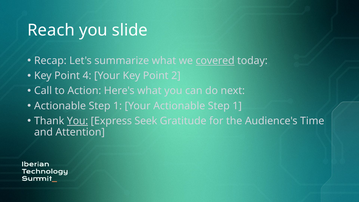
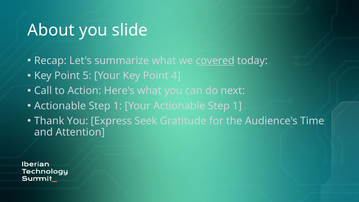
Reach: Reach -> About
4: 4 -> 5
2: 2 -> 4
You at (78, 121) underline: present -> none
